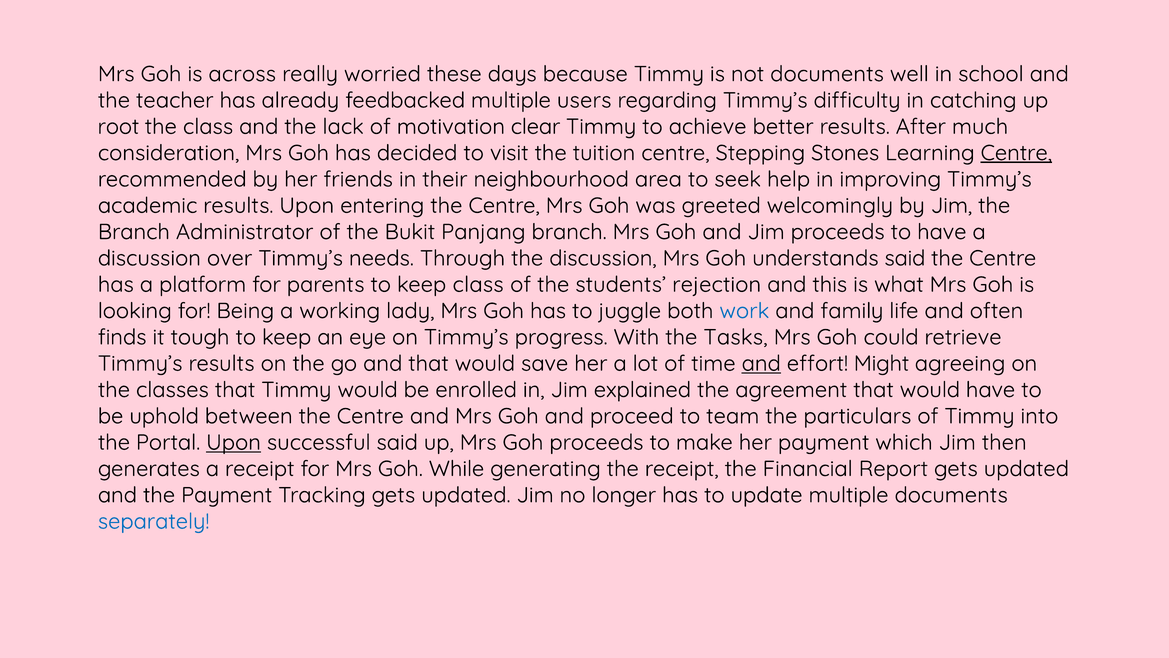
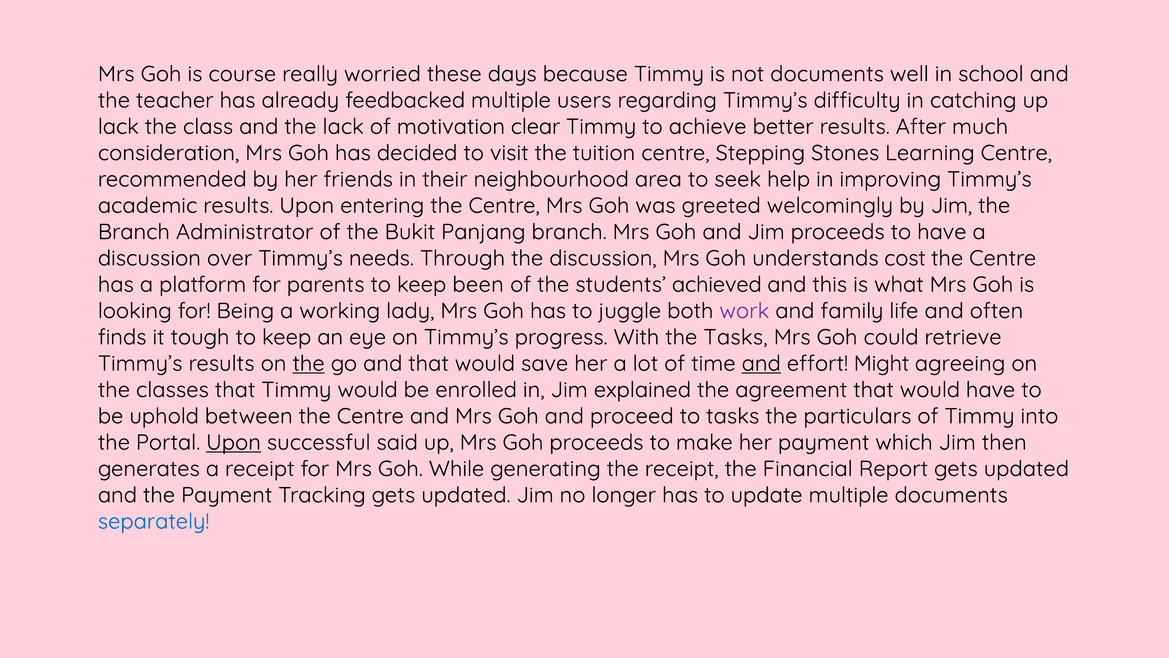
across: across -> course
root at (118, 127): root -> lack
Centre at (1016, 153) underline: present -> none
understands said: said -> cost
keep class: class -> been
rejection: rejection -> achieved
work colour: blue -> purple
the at (309, 363) underline: none -> present
to team: team -> tasks
